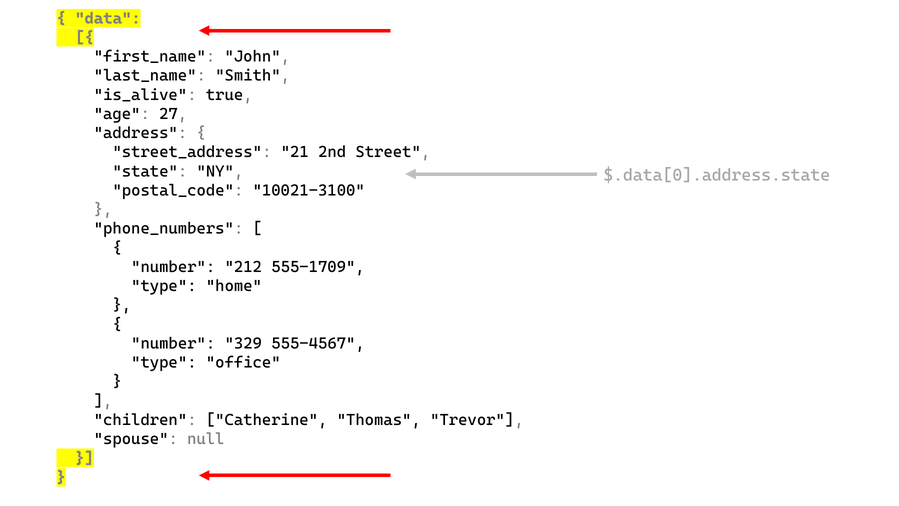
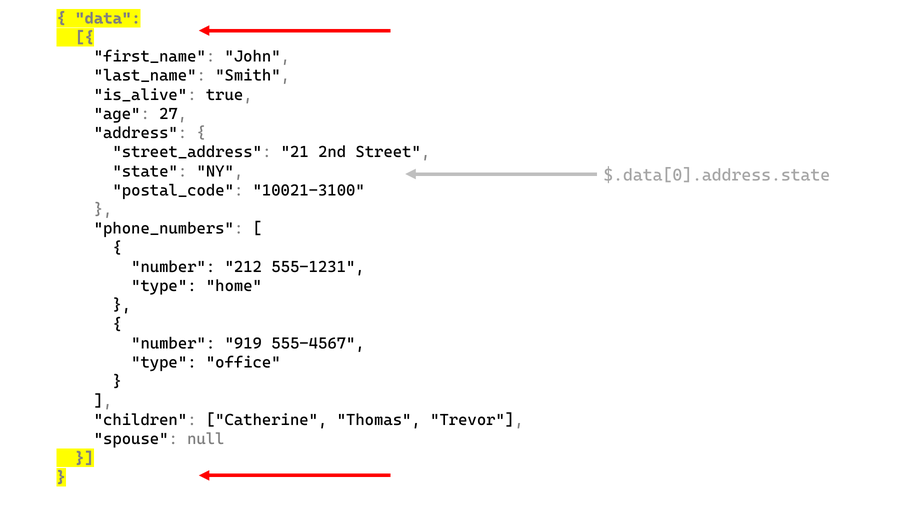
555-1709: 555-1709 -> 555-1231
329: 329 -> 919
